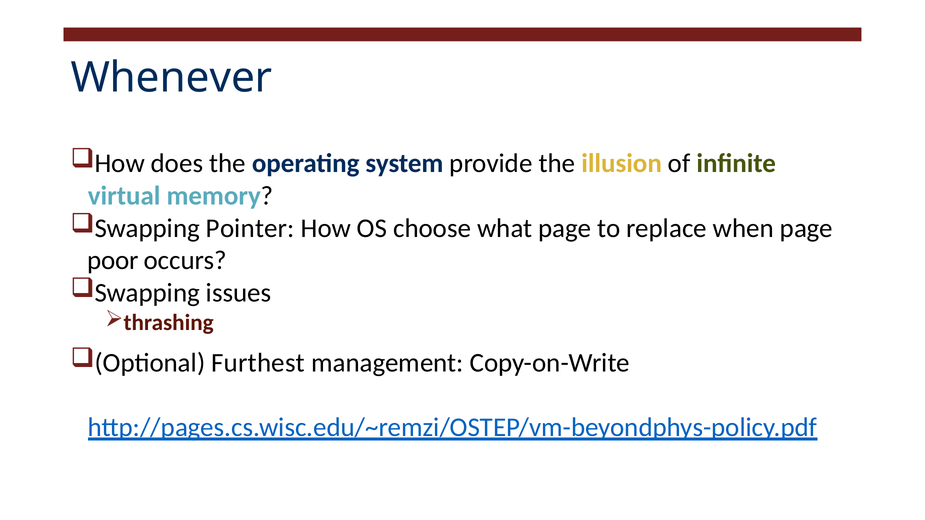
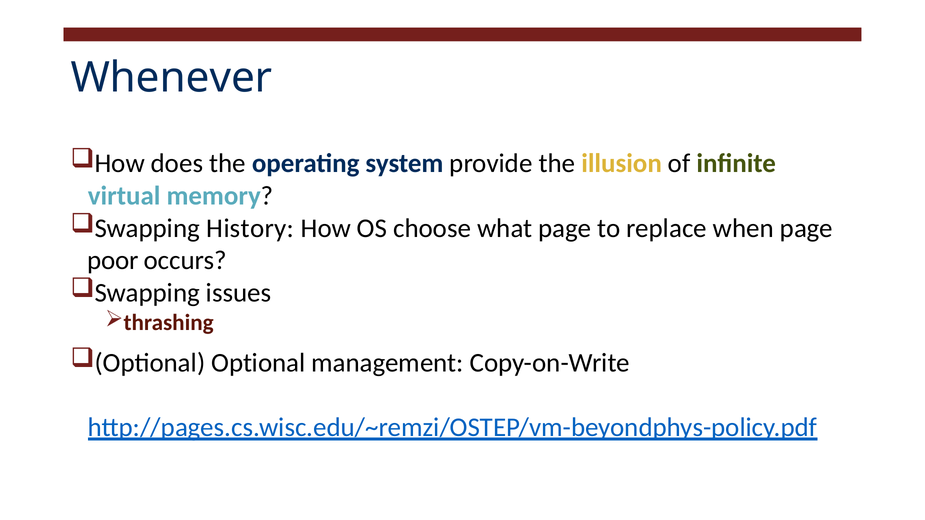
Pointer: Pointer -> History
Optional Furthest: Furthest -> Optional
